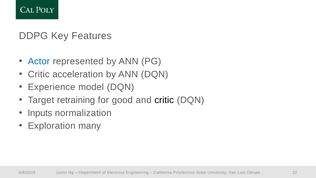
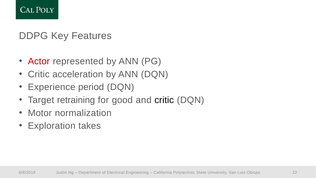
Actor colour: blue -> red
model: model -> period
Inputs: Inputs -> Motor
many: many -> takes
